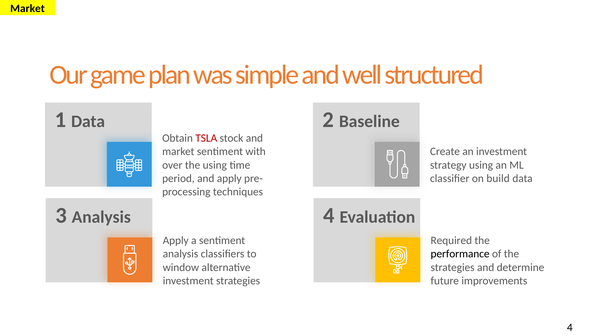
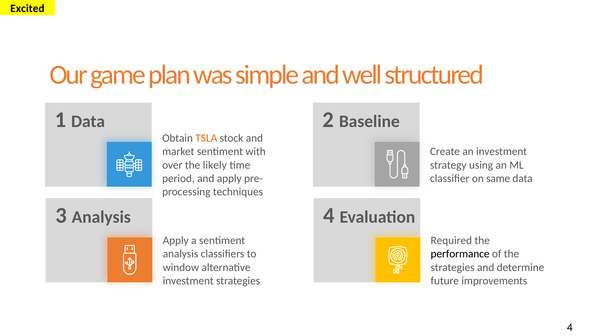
Market at (27, 8): Market -> Excited
TSLA colour: red -> orange
the using: using -> likely
build: build -> same
